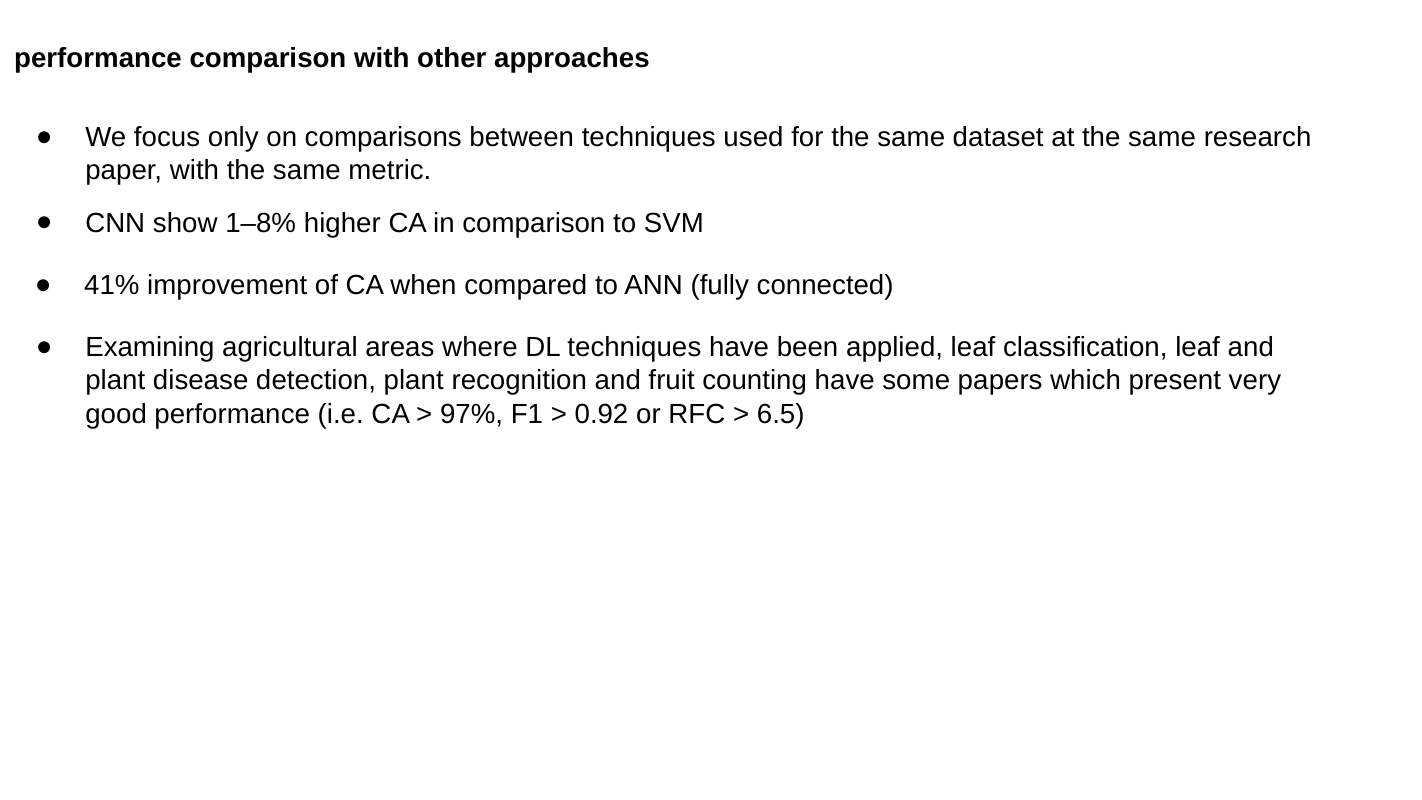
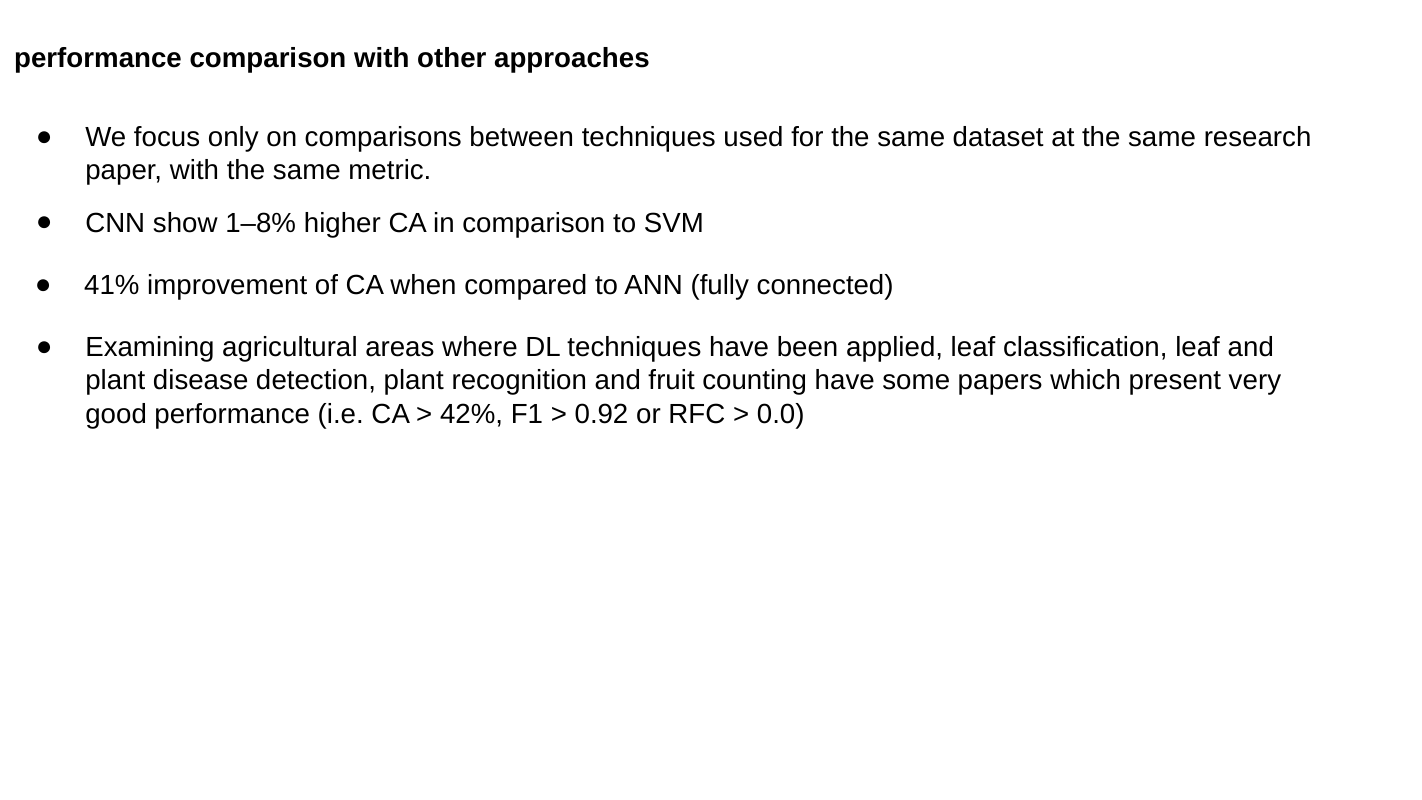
97%: 97% -> 42%
6.5: 6.5 -> 0.0
